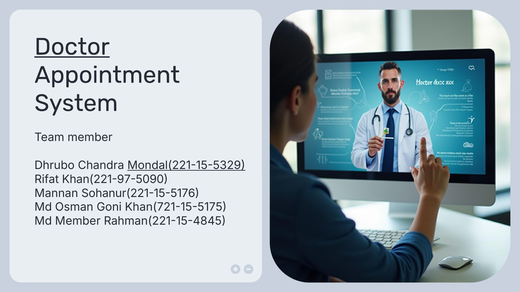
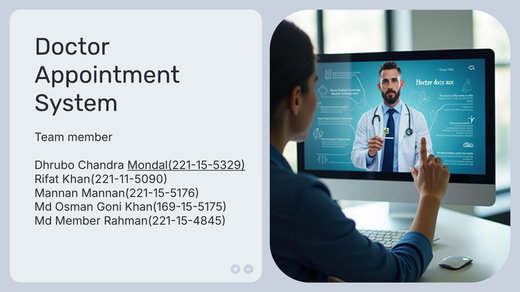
Doctor underline: present -> none
Khan(221-97-5090: Khan(221-97-5090 -> Khan(221-11-5090
Sohanur(221-15-5176: Sohanur(221-15-5176 -> Mannan(221-15-5176
Khan(721-15-5175: Khan(721-15-5175 -> Khan(169-15-5175
